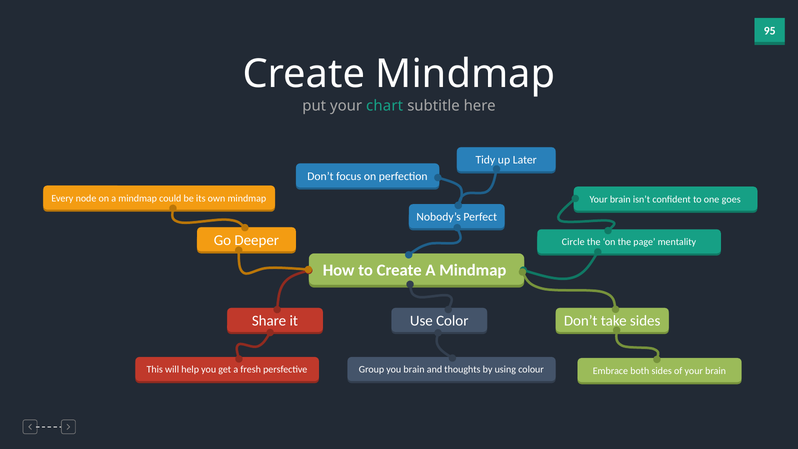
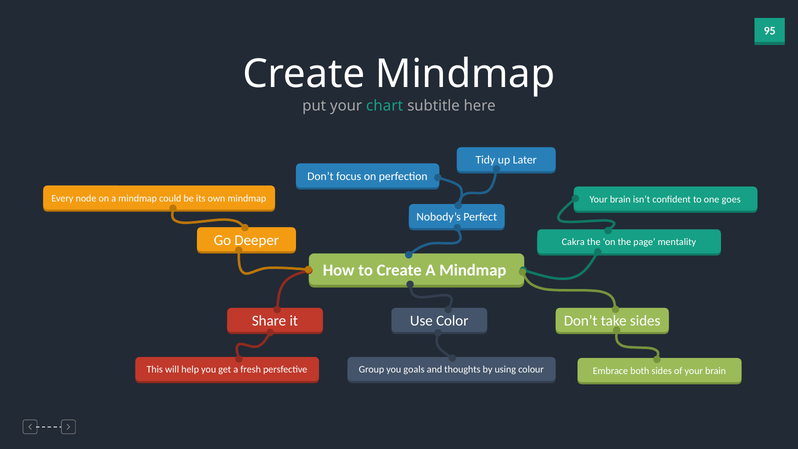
Circle: Circle -> Cakra
you brain: brain -> goals
